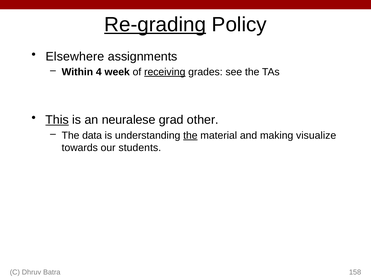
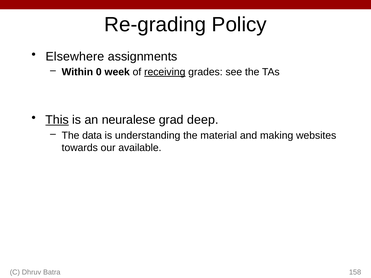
Re-grading underline: present -> none
4: 4 -> 0
other: other -> deep
the at (190, 136) underline: present -> none
visualize: visualize -> websites
students: students -> available
